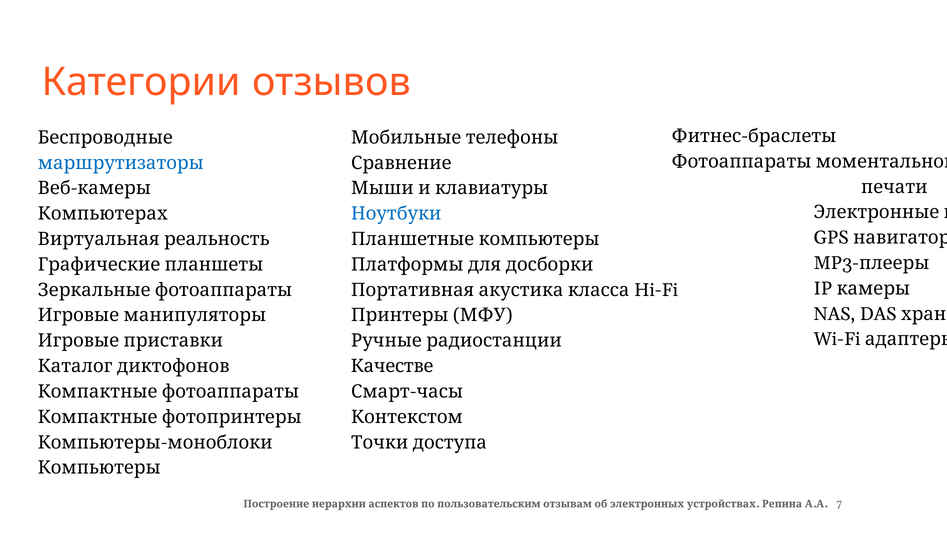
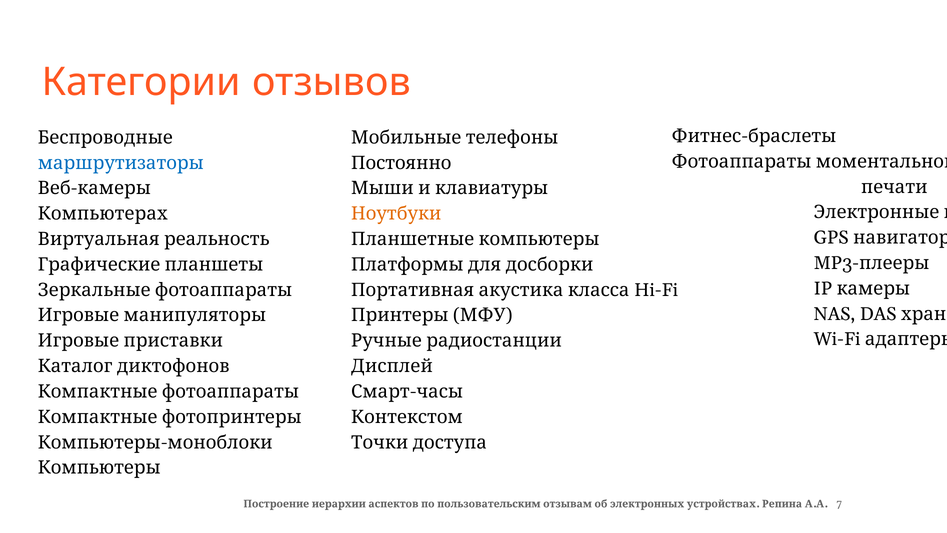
Сравнение: Сравнение -> Постоянно
Ноутбуки colour: blue -> orange
Качестве: Качестве -> Дисплей
